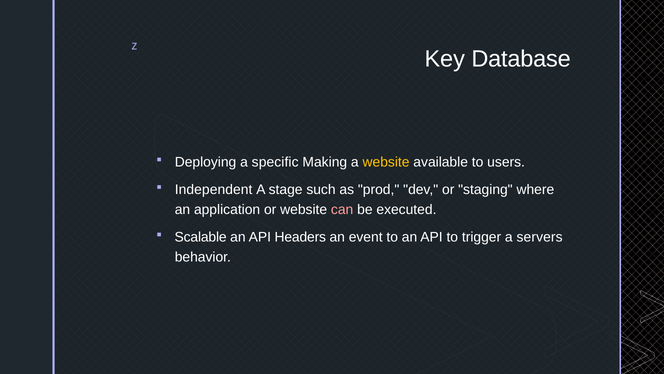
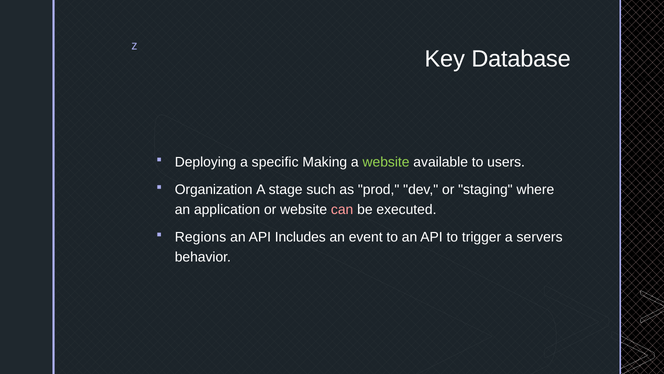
website at (386, 162) colour: yellow -> light green
Independent: Independent -> Organization
Scalable: Scalable -> Regions
Headers: Headers -> Includes
